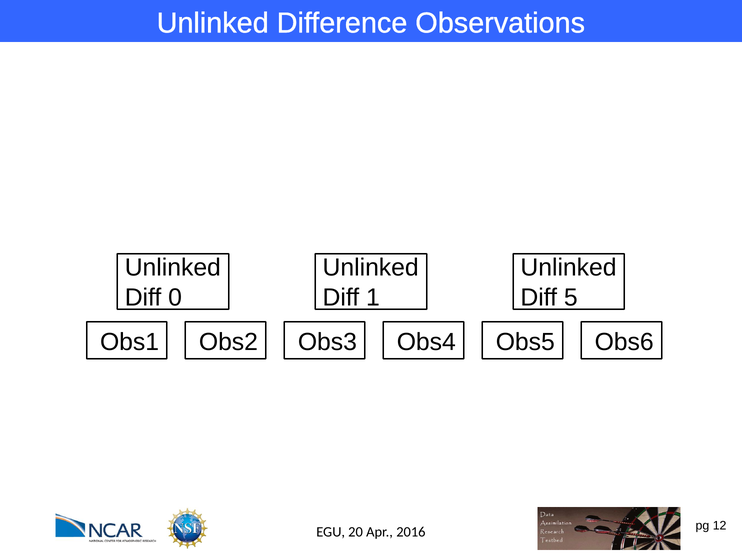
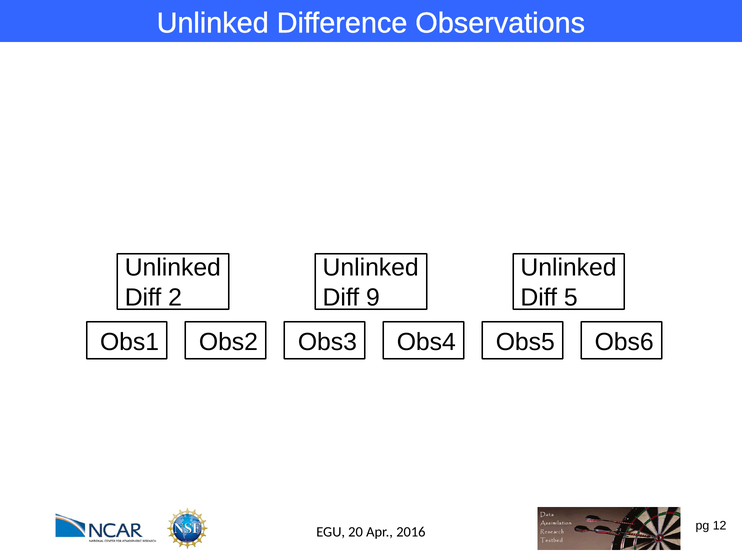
0: 0 -> 2
1: 1 -> 9
